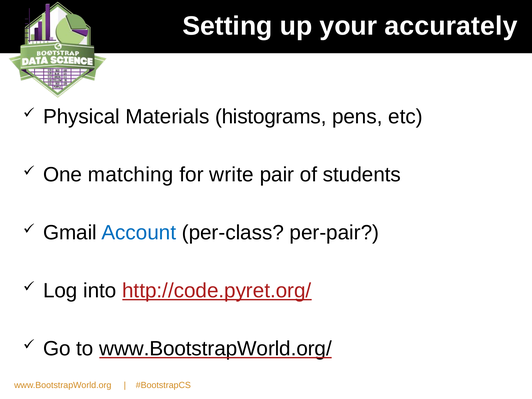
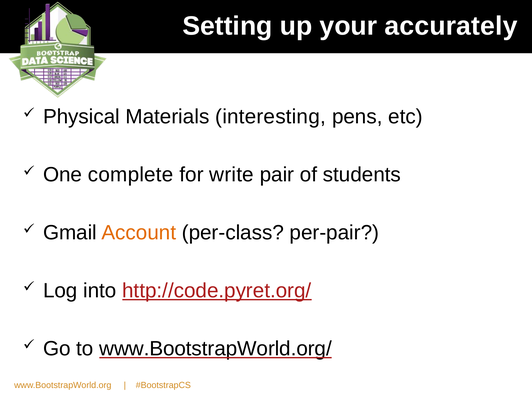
histograms: histograms -> interesting
matching: matching -> complete
Account colour: blue -> orange
